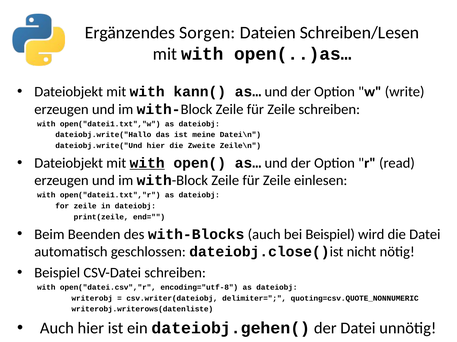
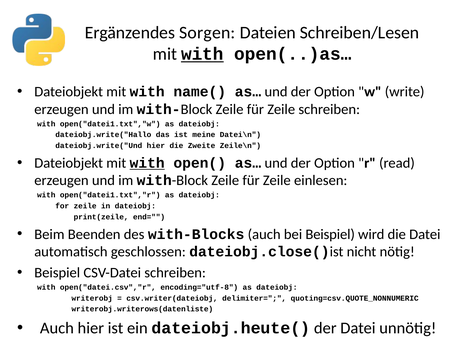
with at (202, 54) underline: none -> present
kann(: kann( -> name(
dateiobj.gehen(: dateiobj.gehen( -> dateiobj.heute(
